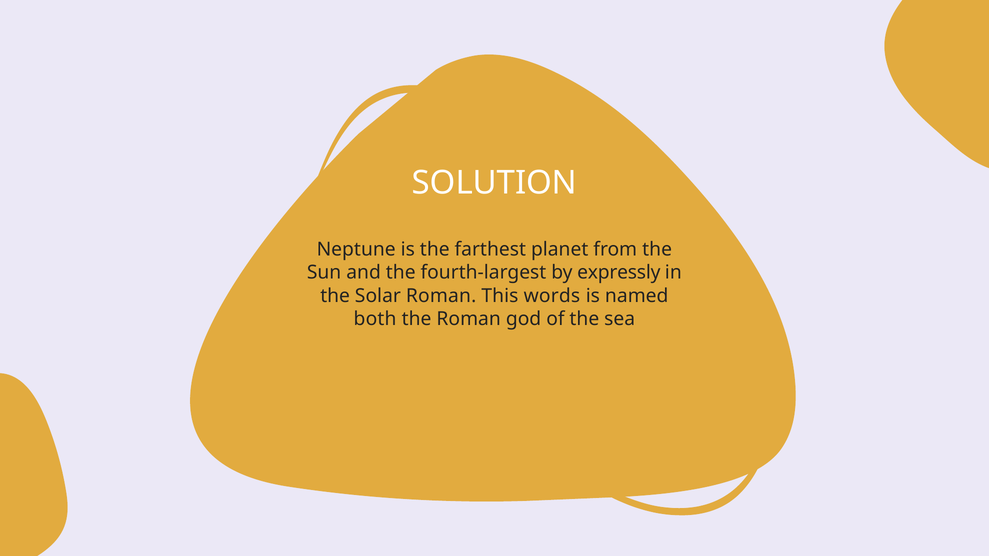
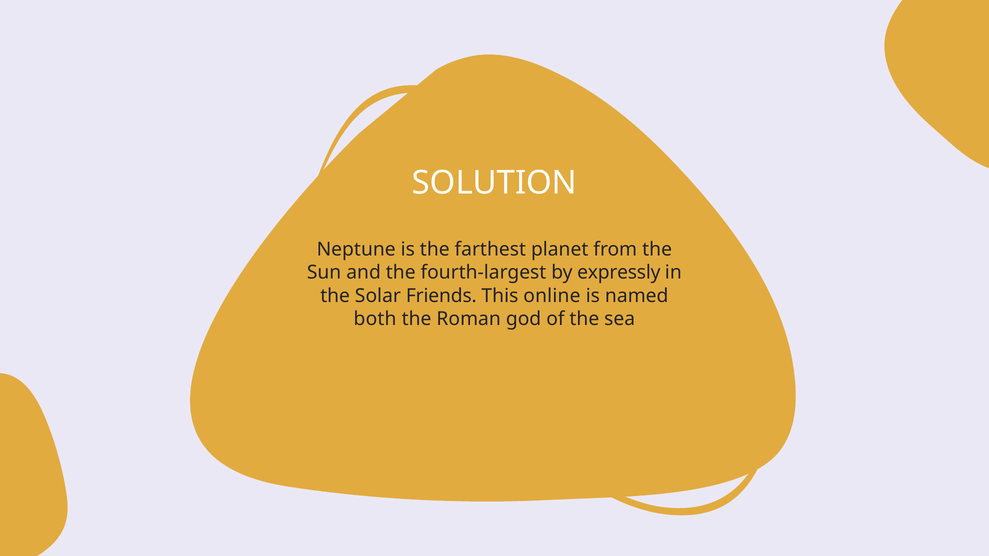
Solar Roman: Roman -> Friends
words: words -> online
